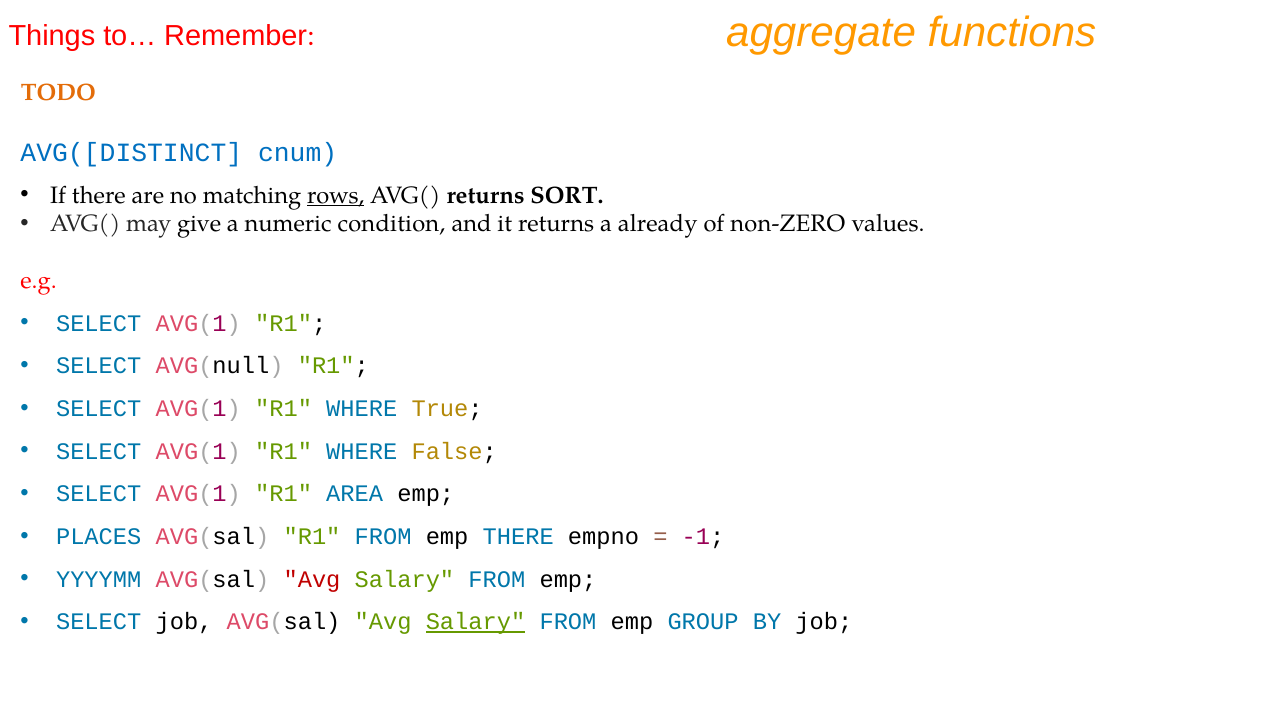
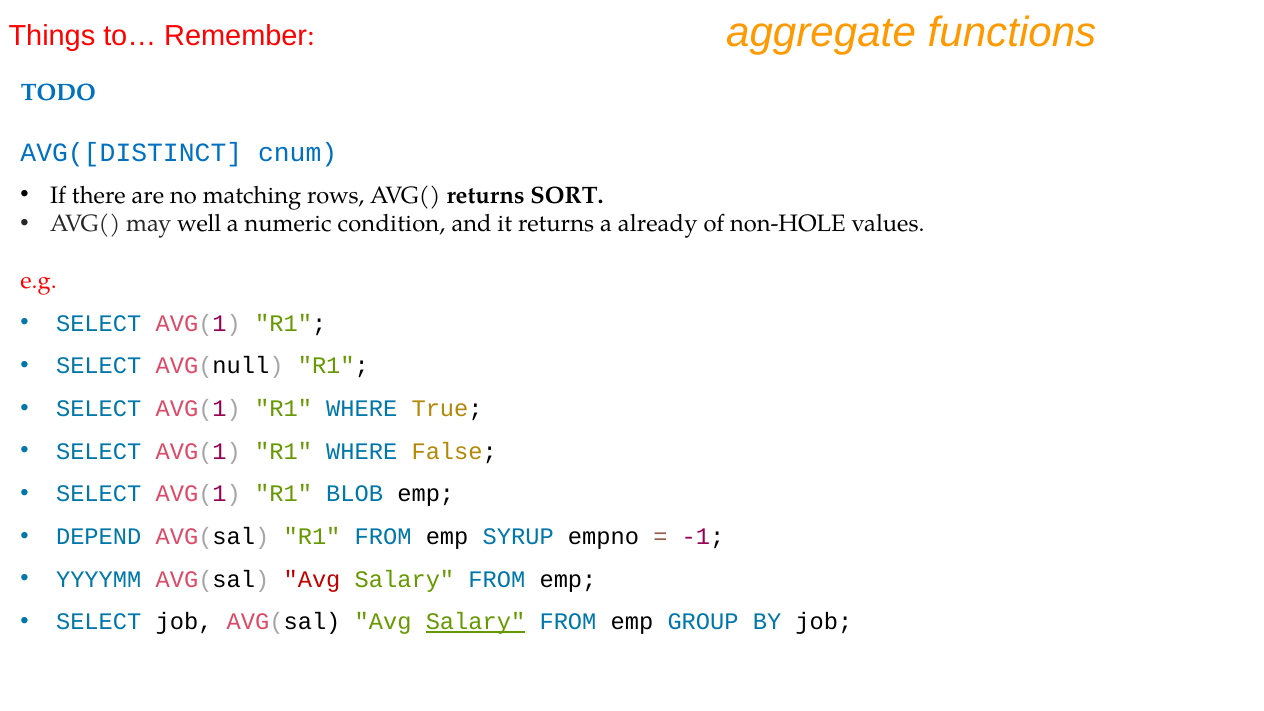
TODO colour: orange -> blue
rows underline: present -> none
give: give -> well
non-ZERO: non-ZERO -> non-HOLE
AREA: AREA -> BLOB
PLACES: PLACES -> DEPEND
emp THERE: THERE -> SYRUP
